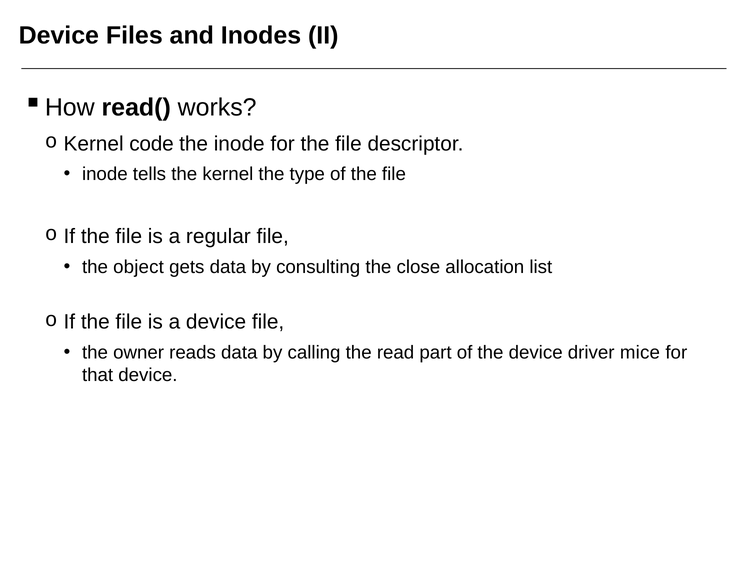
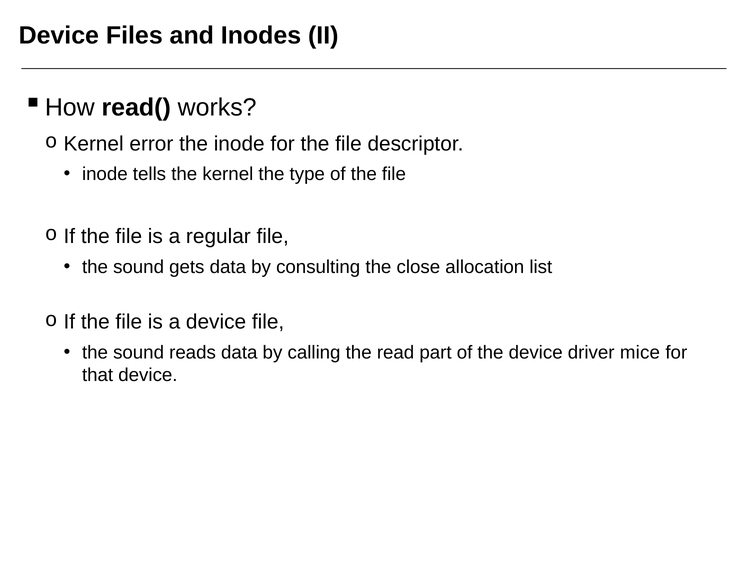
code: code -> error
object at (138, 267): object -> sound
owner at (139, 352): owner -> sound
